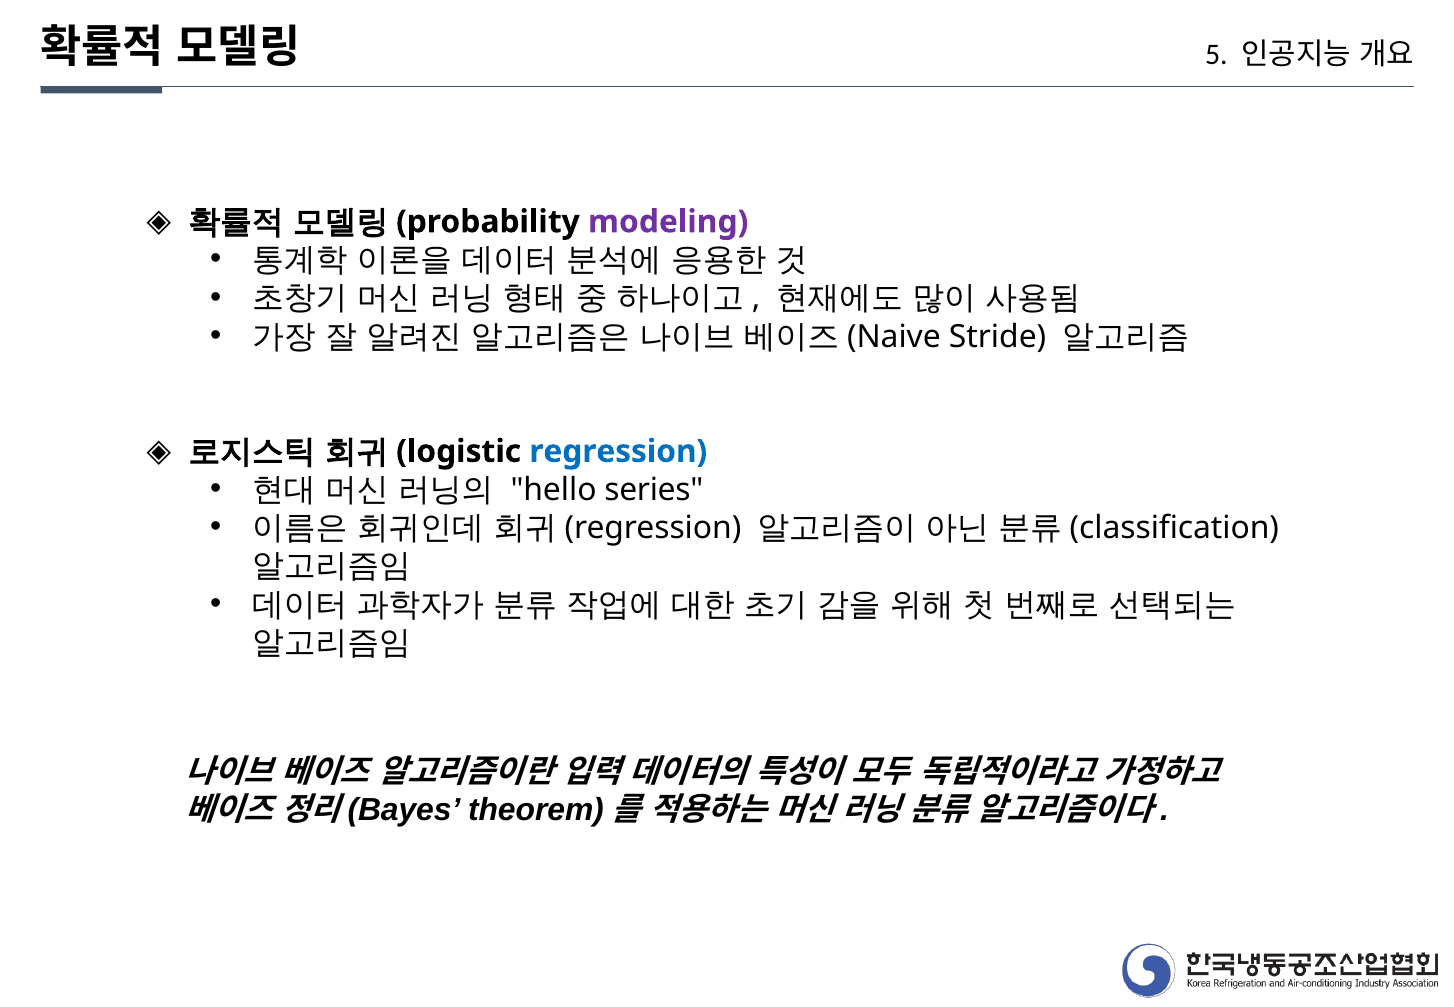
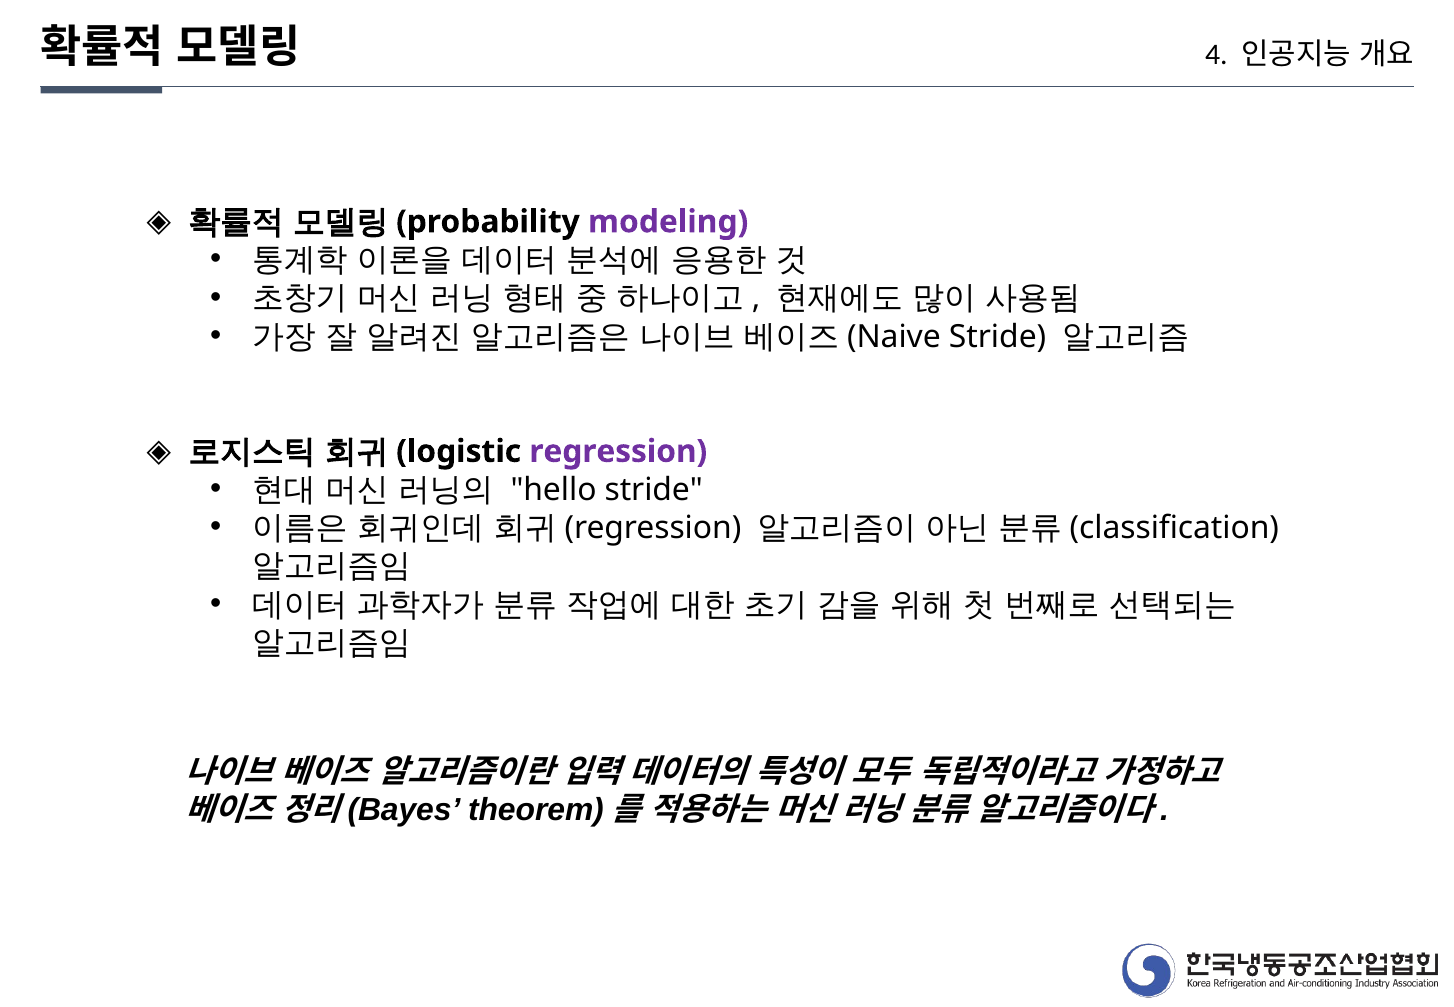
5: 5 -> 4
regression colour: blue -> purple
hello series: series -> stride
